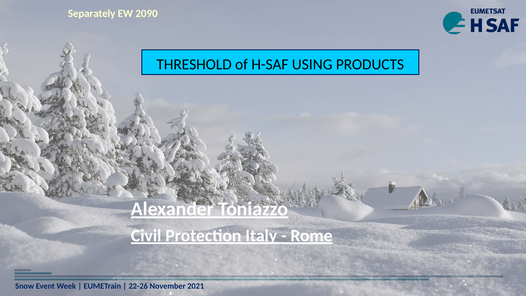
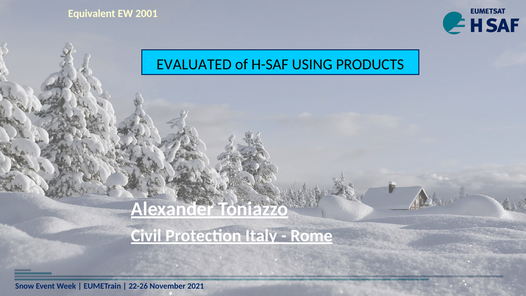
Separately: Separately -> Equivalent
2090: 2090 -> 2001
THRESHOLD: THRESHOLD -> EVALUATED
